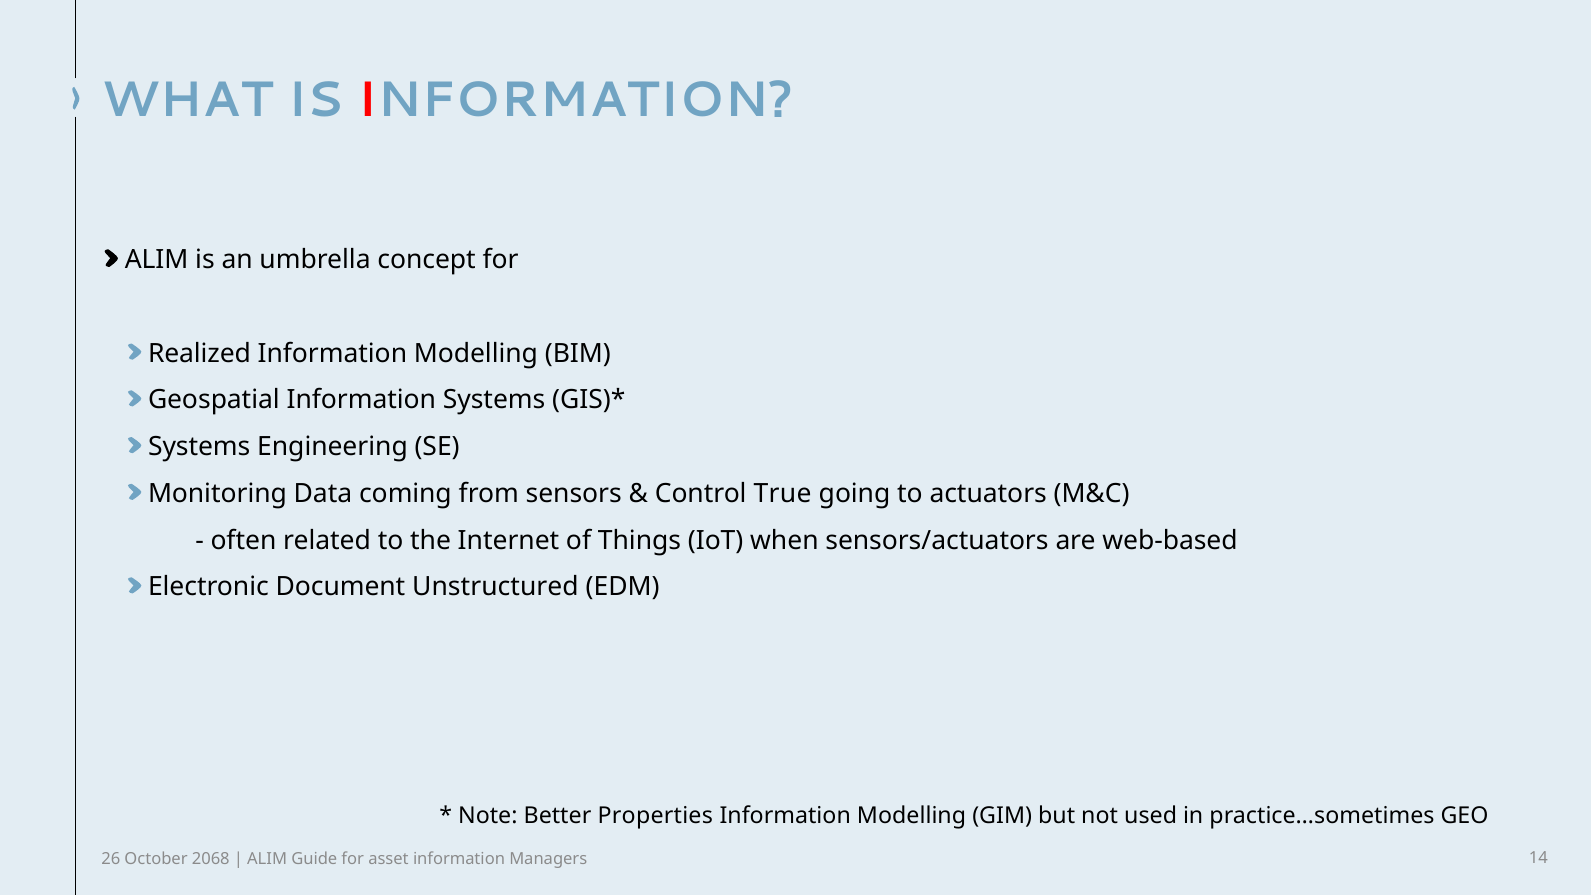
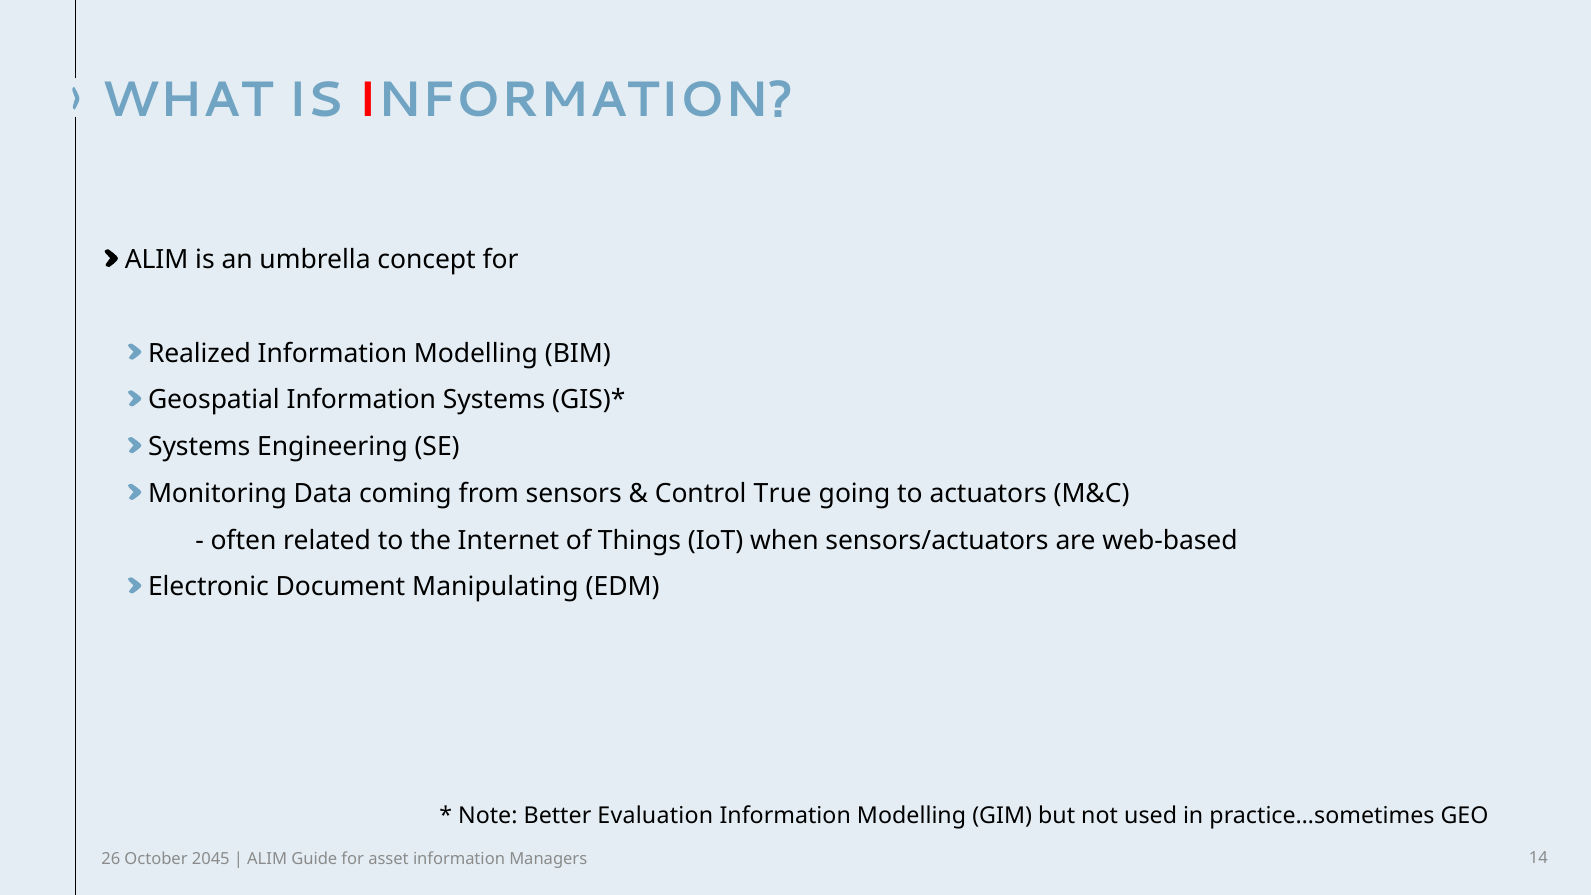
Unstructured: Unstructured -> Manipulating
Properties: Properties -> Evaluation
2068: 2068 -> 2045
